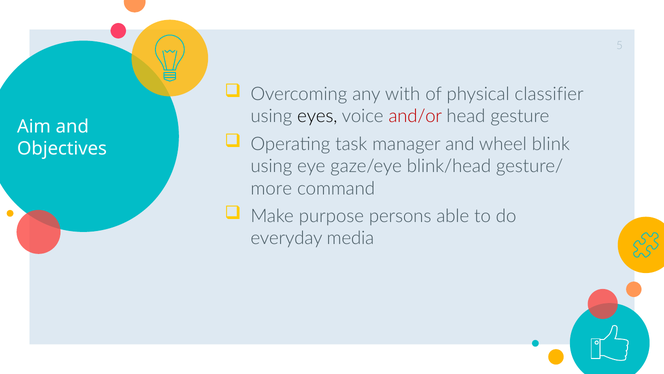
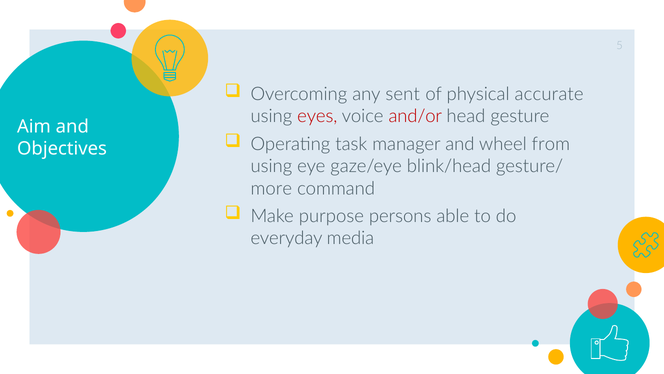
with: with -> sent
classifier: classifier -> accurate
eyes colour: black -> red
blink: blink -> from
